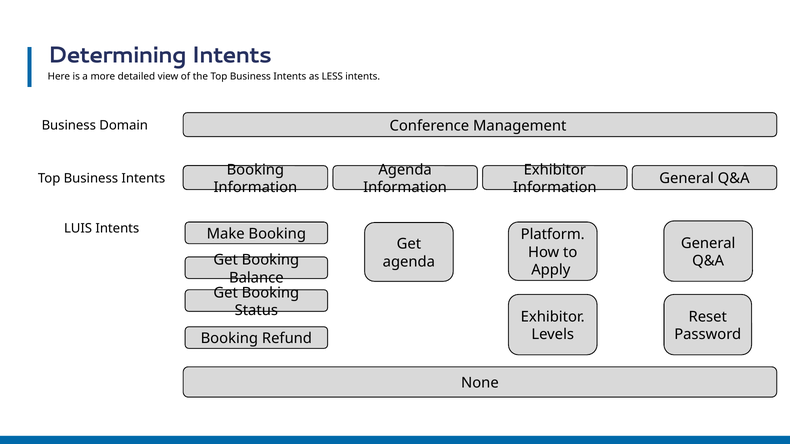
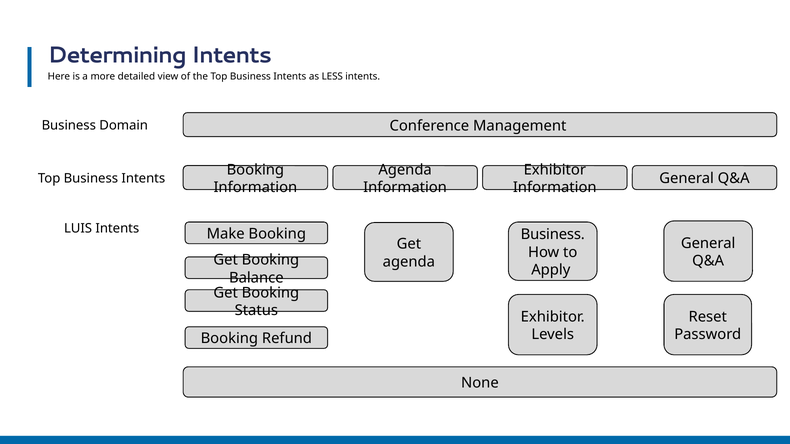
Platform at (553, 235): Platform -> Business
